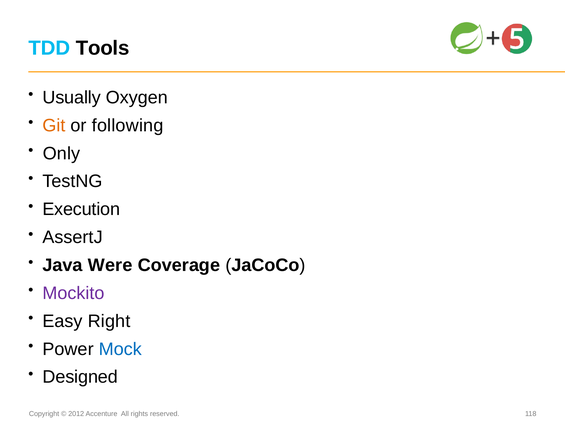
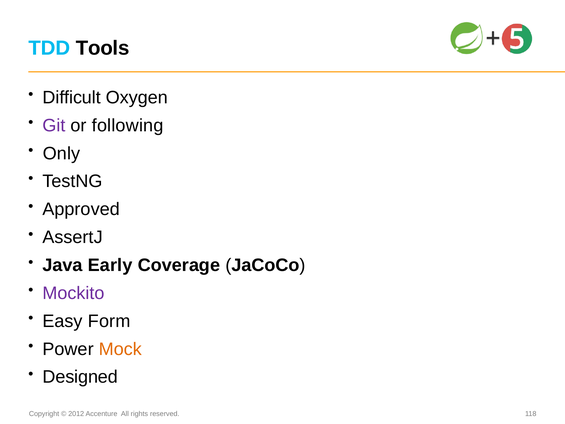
Usually: Usually -> Difficult
Git colour: orange -> purple
Execution: Execution -> Approved
Were: Were -> Early
Right: Right -> Form
Mock colour: blue -> orange
